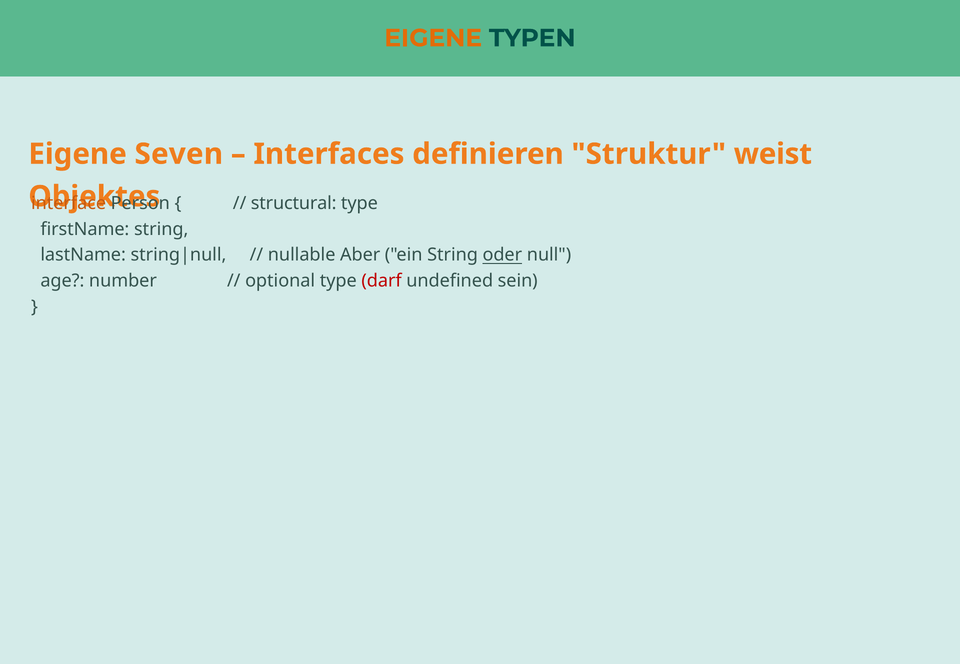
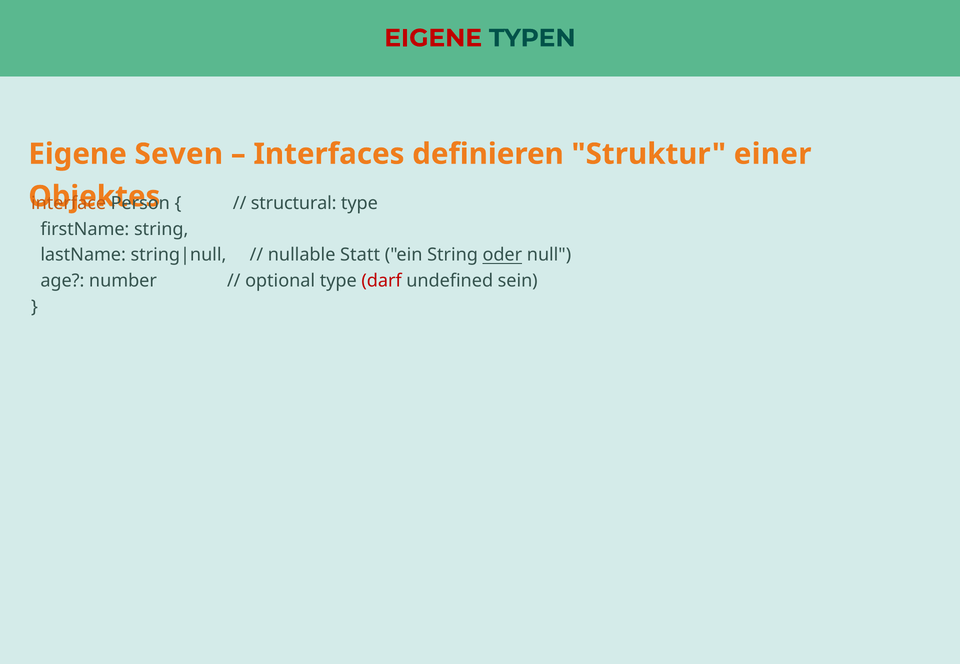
EIGENE at (433, 38) colour: orange -> red
weist: weist -> einer
Aber: Aber -> Statt
